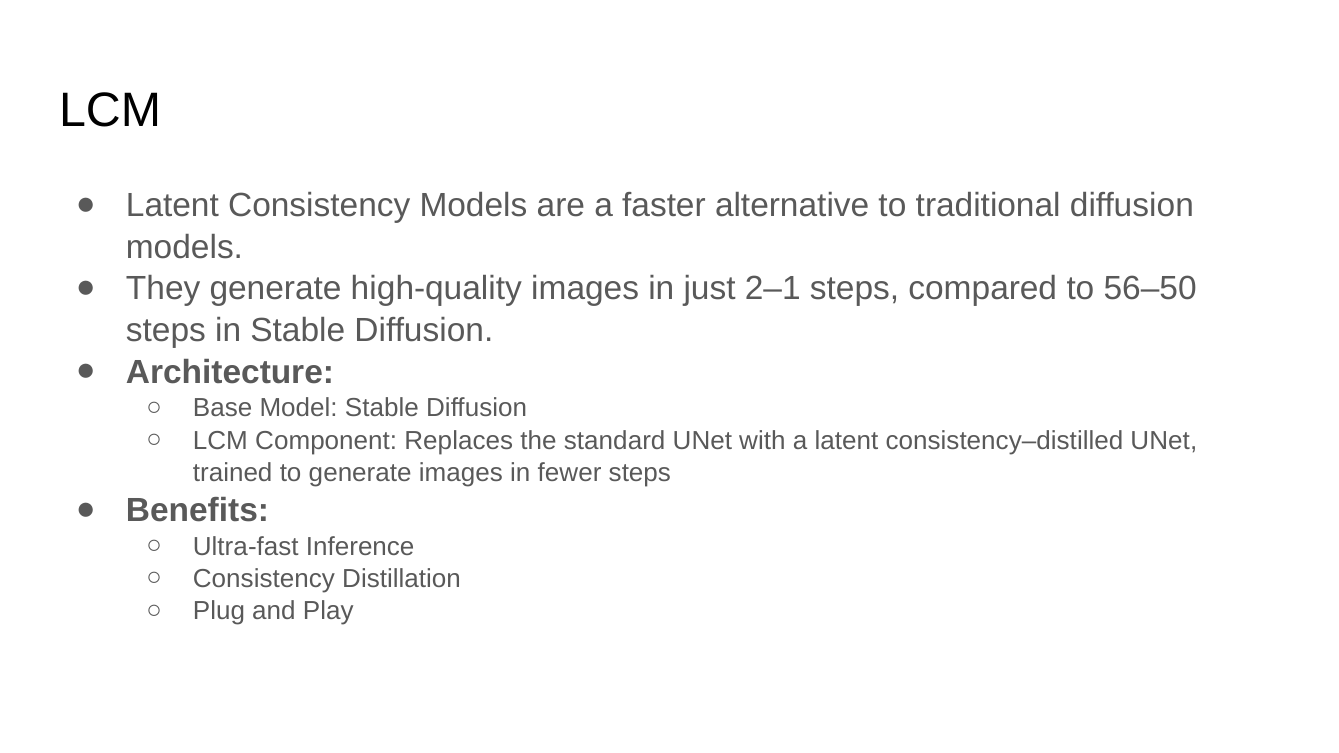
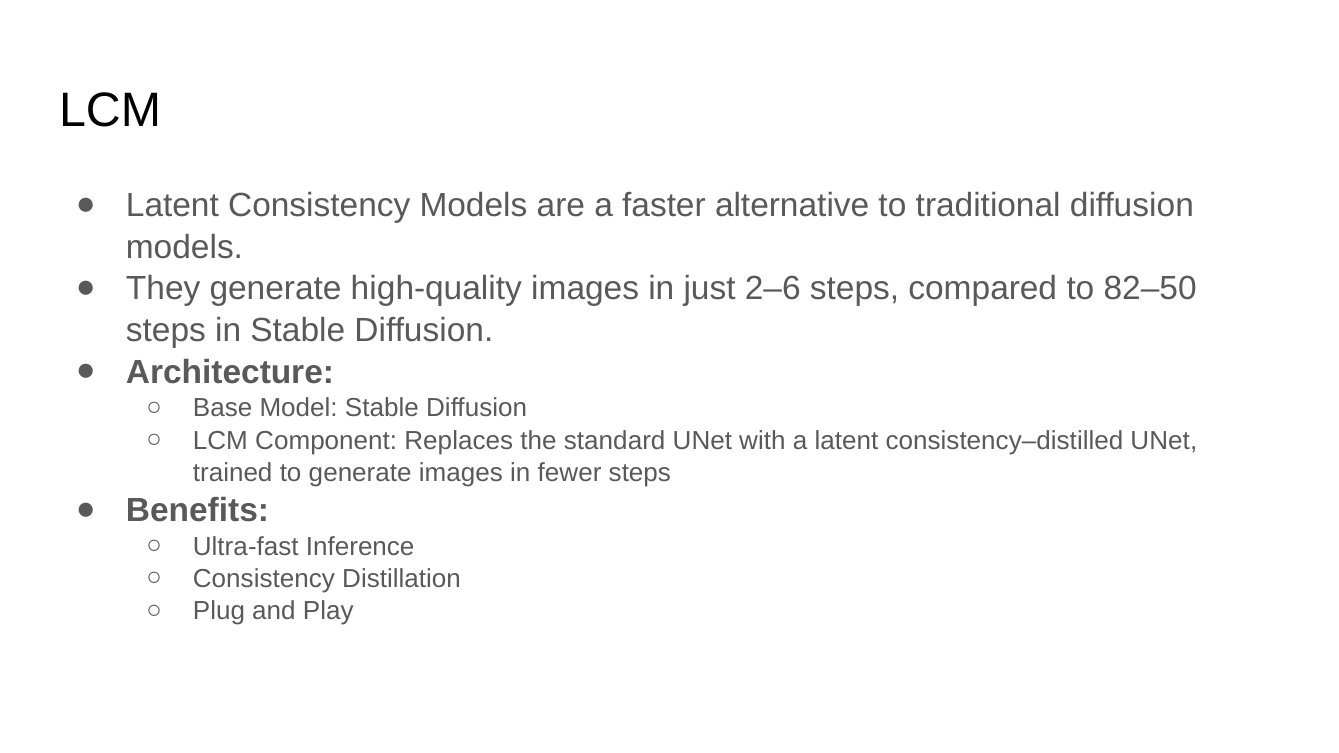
2–1: 2–1 -> 2–6
56–50: 56–50 -> 82–50
